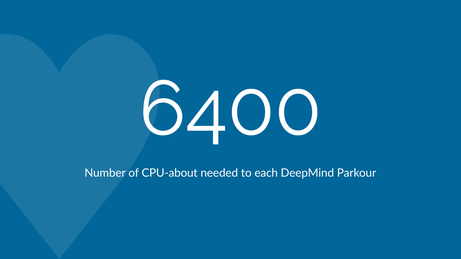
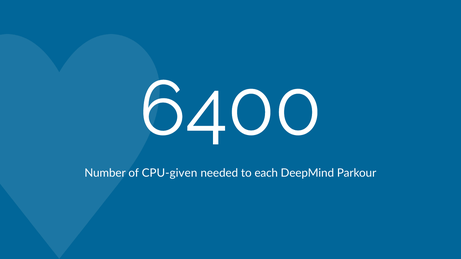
CPU-about: CPU-about -> CPU-given
